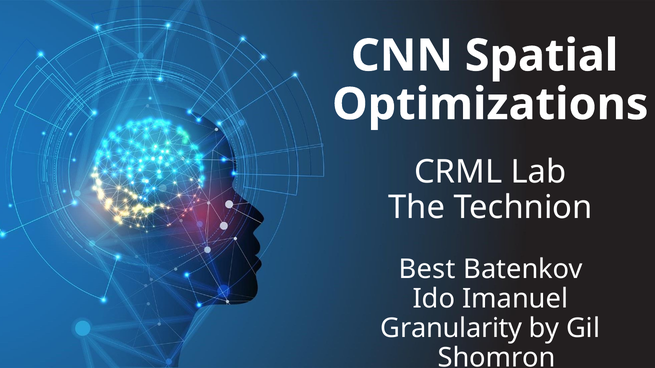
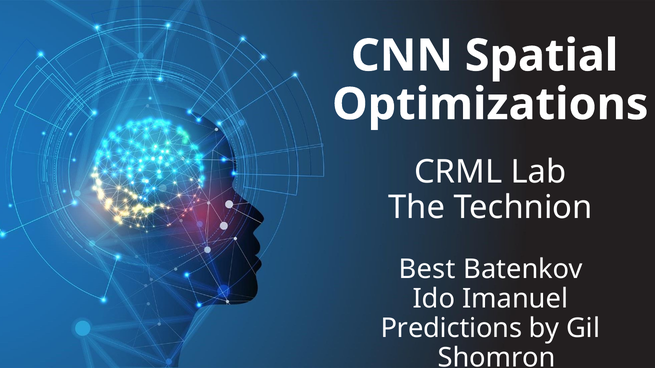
Granularity: Granularity -> Predictions
